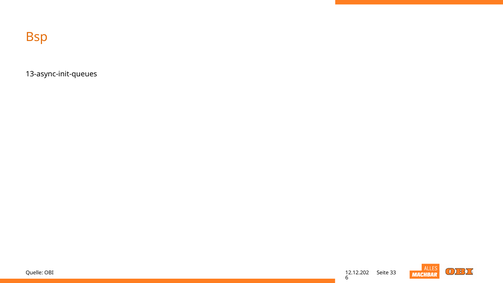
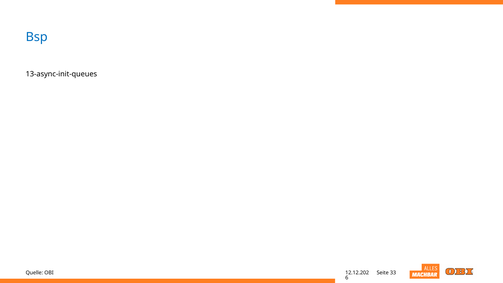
Bsp colour: orange -> blue
